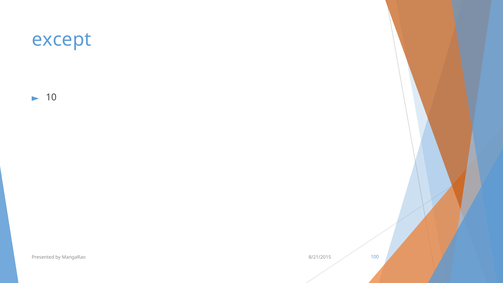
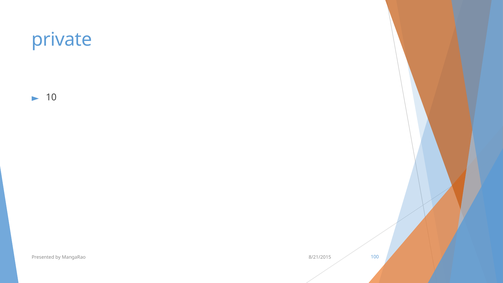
except: except -> private
